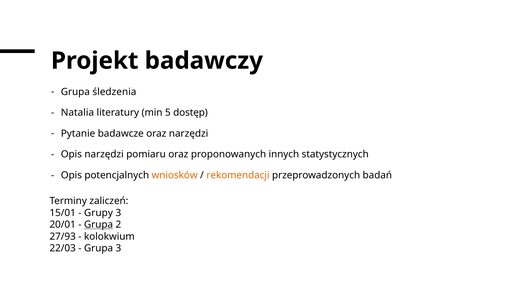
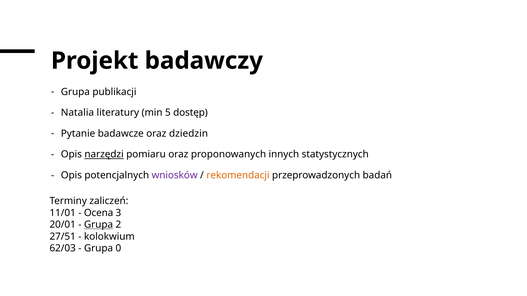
śledzenia: śledzenia -> publikacji
oraz narzędzi: narzędzi -> dziedzin
narzędzi at (104, 155) underline: none -> present
wniosków colour: orange -> purple
15/01: 15/01 -> 11/01
Grupy: Grupy -> Ocena
27/93: 27/93 -> 27/51
22/03: 22/03 -> 62/03
Grupa 3: 3 -> 0
